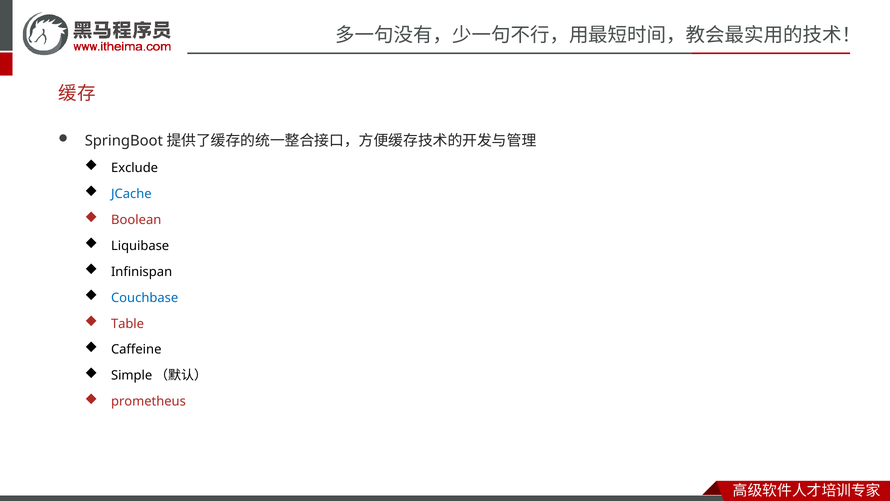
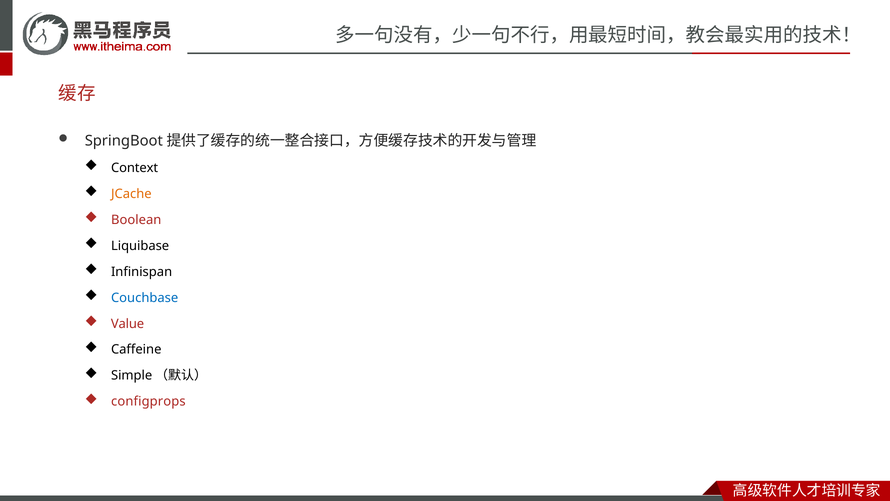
Exclude: Exclude -> Context
JCache colour: blue -> orange
Table: Table -> Value
prometheus: prometheus -> configprops
